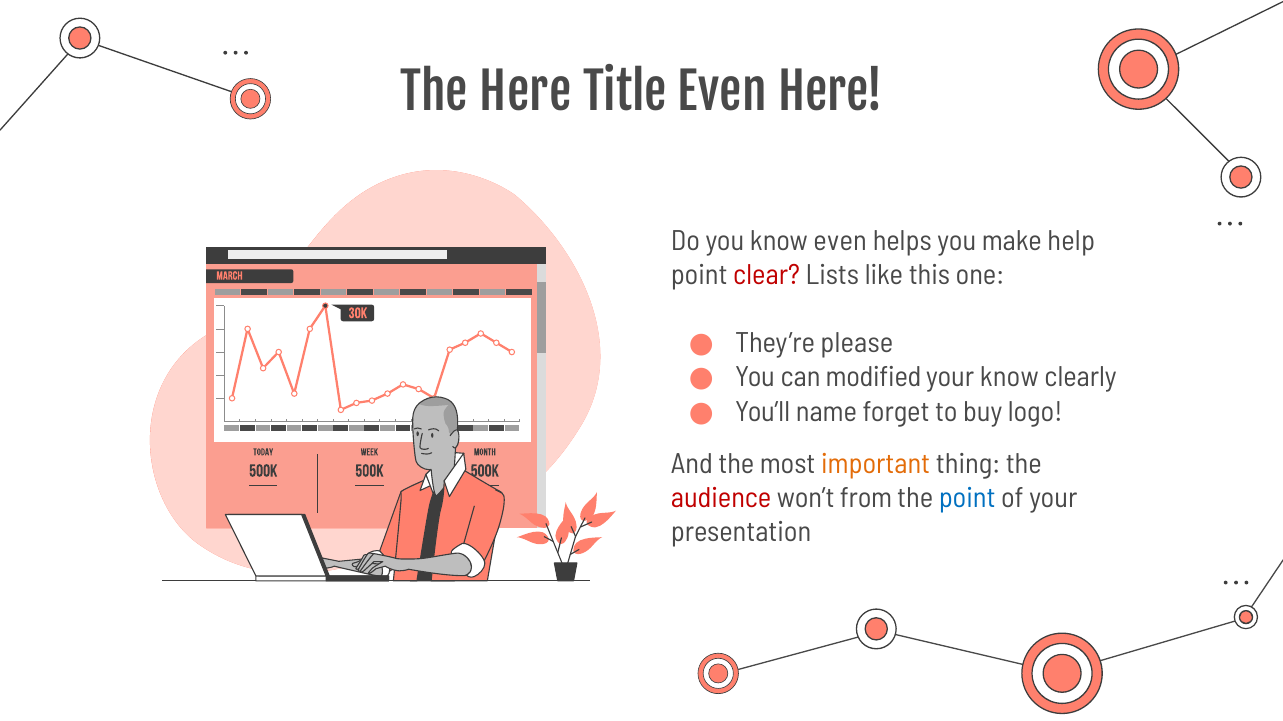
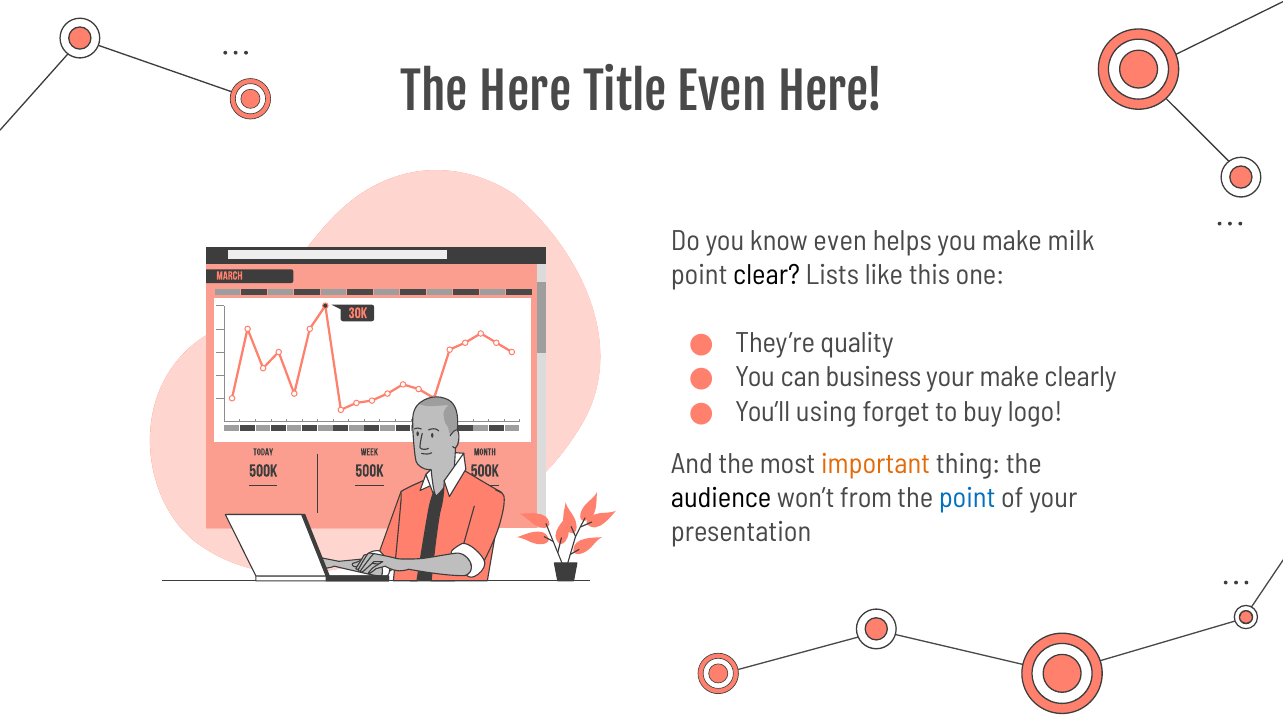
help: help -> milk
clear colour: red -> black
please: please -> quality
modified: modified -> business
your know: know -> make
name: name -> using
audience colour: red -> black
